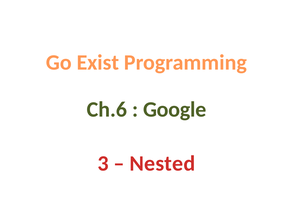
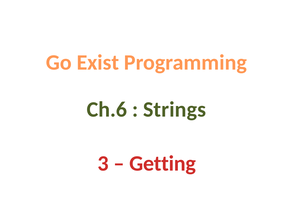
Google: Google -> Strings
Nested: Nested -> Getting
